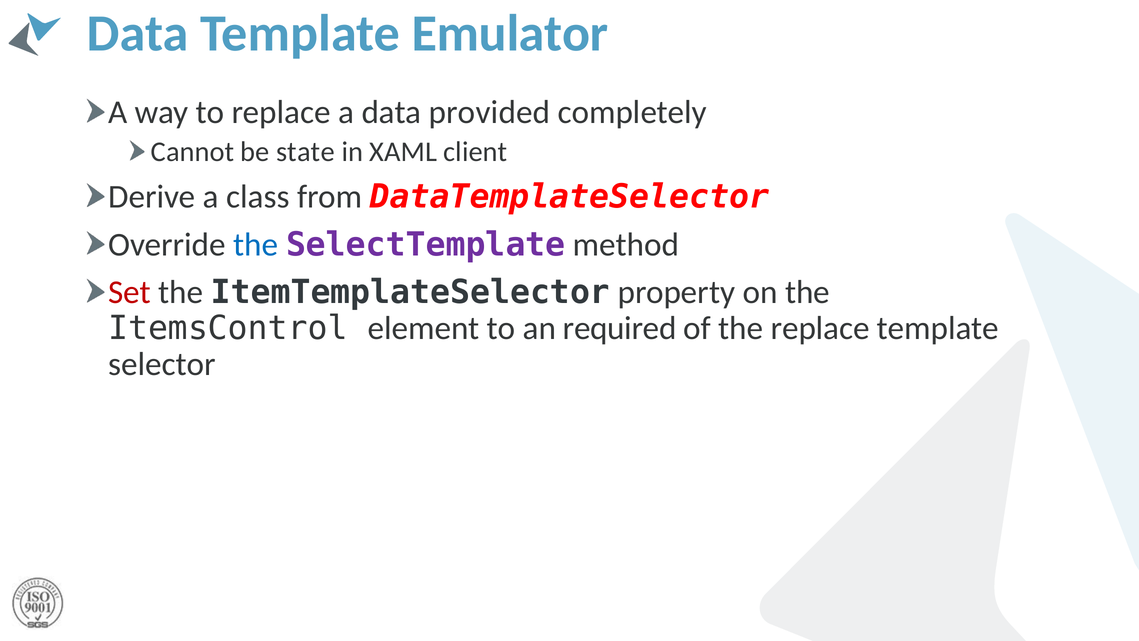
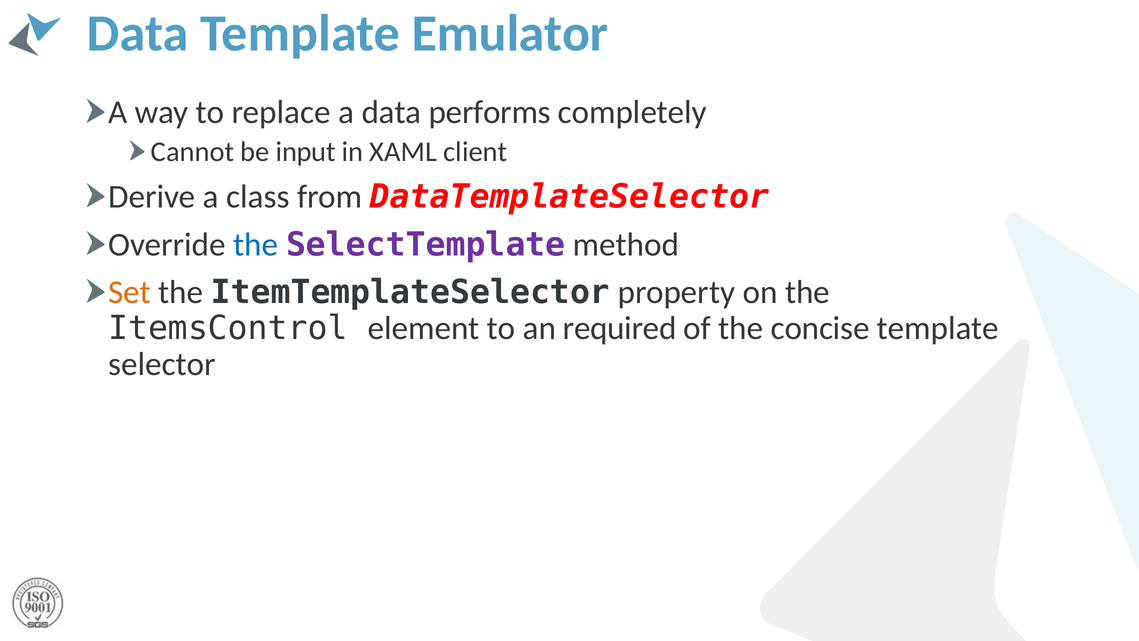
provided: provided -> performs
state: state -> input
Set colour: red -> orange
the replace: replace -> concise
